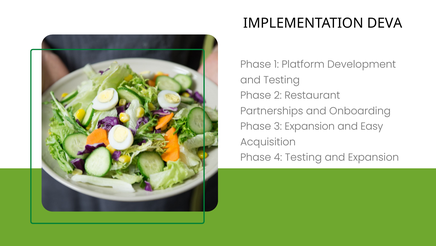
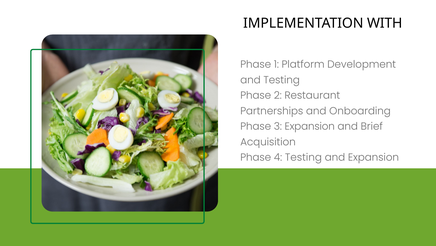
DEVA: DEVA -> WITH
Easy: Easy -> Brief
